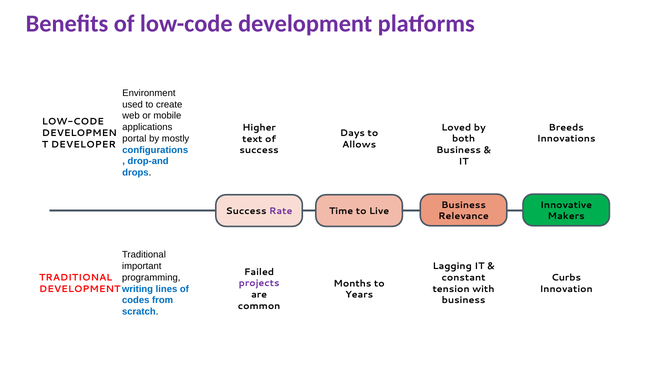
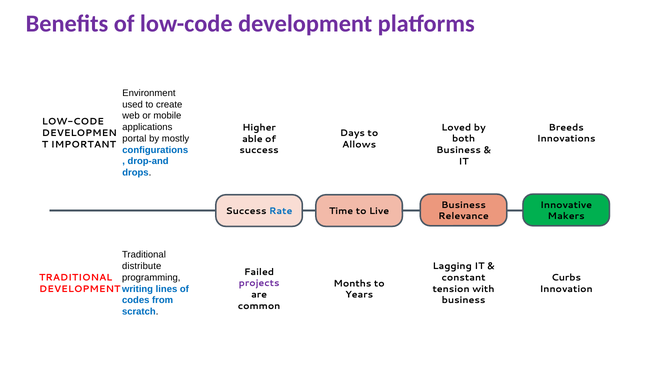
text: text -> able
DEVELOPER: DEVELOPER -> IMPORTANT
Rate colour: purple -> blue
important: important -> distribute
